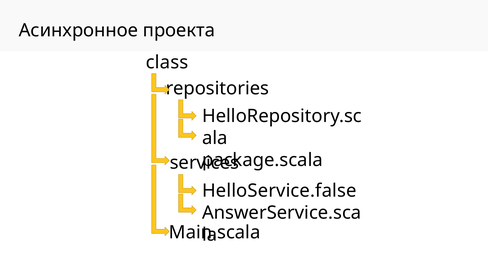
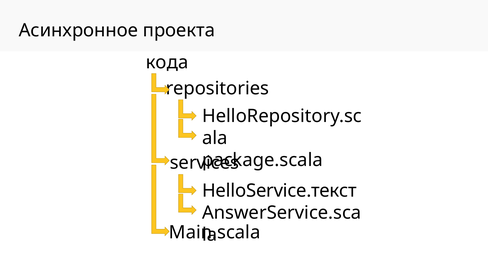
class: class -> кода
HelloService.false: HelloService.false -> HelloService.текст
